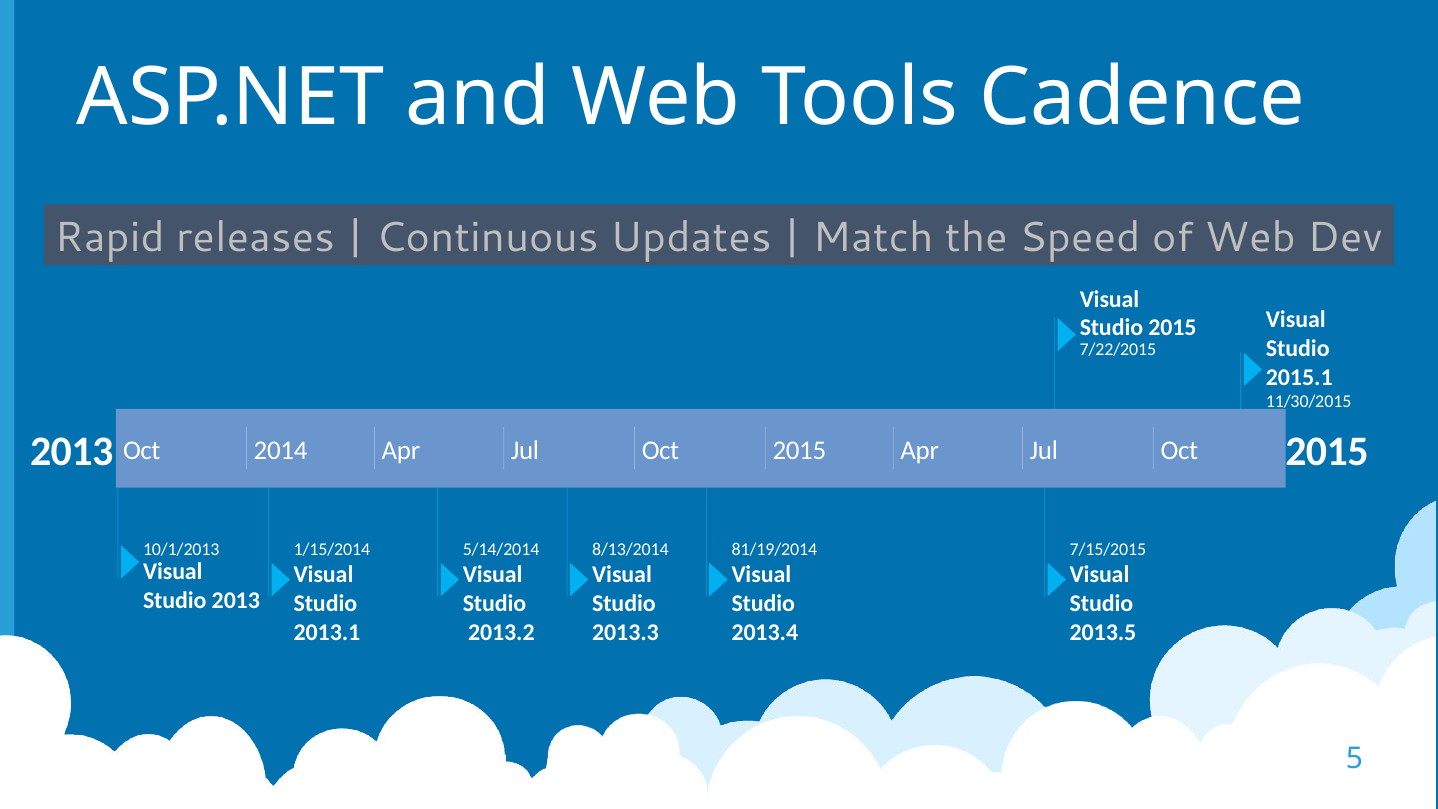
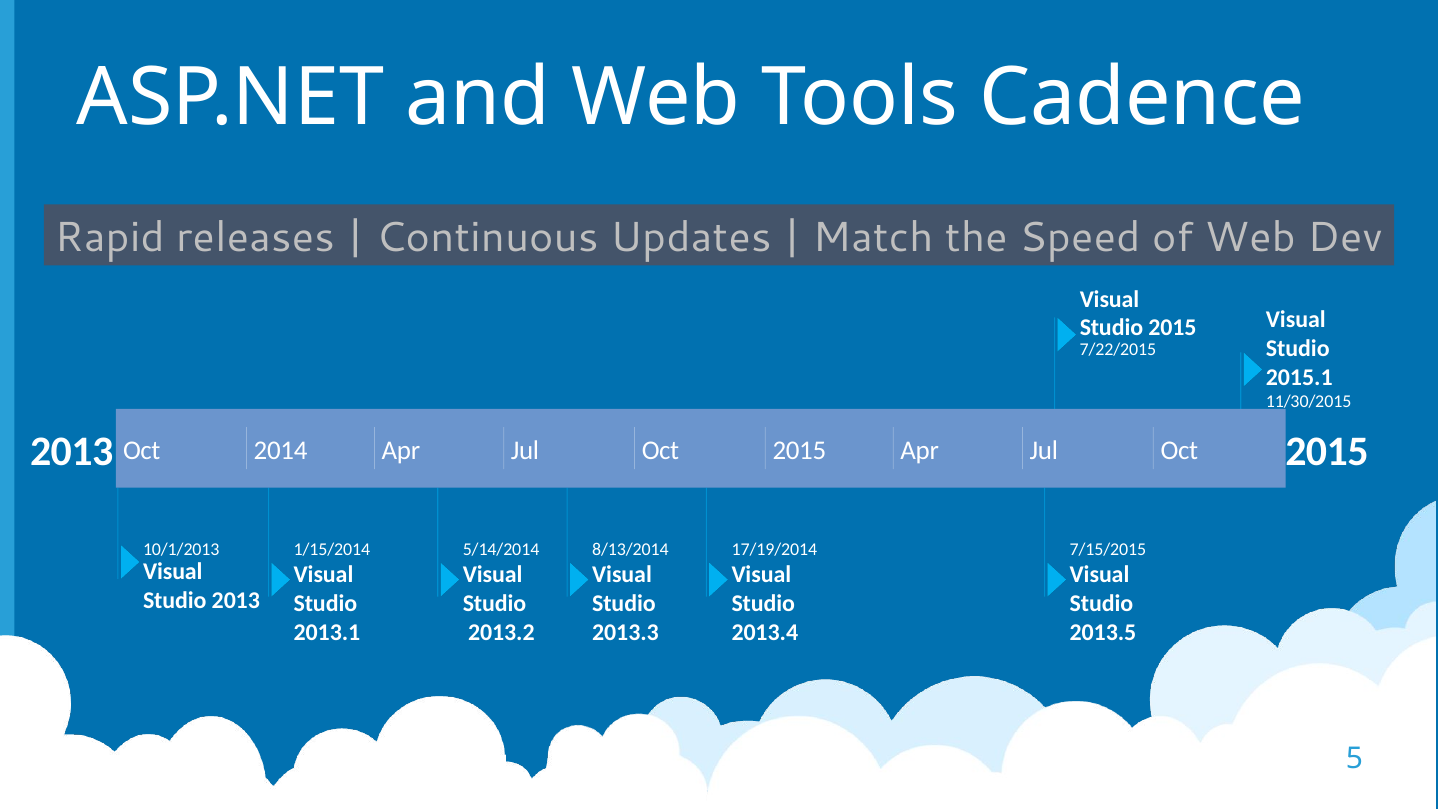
81/19/2014: 81/19/2014 -> 17/19/2014
